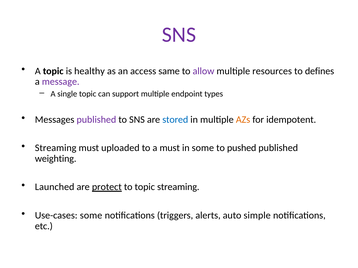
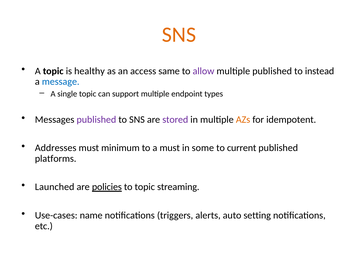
SNS at (179, 35) colour: purple -> orange
multiple resources: resources -> published
defines: defines -> instead
message colour: purple -> blue
stored colour: blue -> purple
Streaming at (56, 148): Streaming -> Addresses
uploaded: uploaded -> minimum
pushed: pushed -> current
weighting: weighting -> platforms
protect: protect -> policies
Use-cases some: some -> name
simple: simple -> setting
